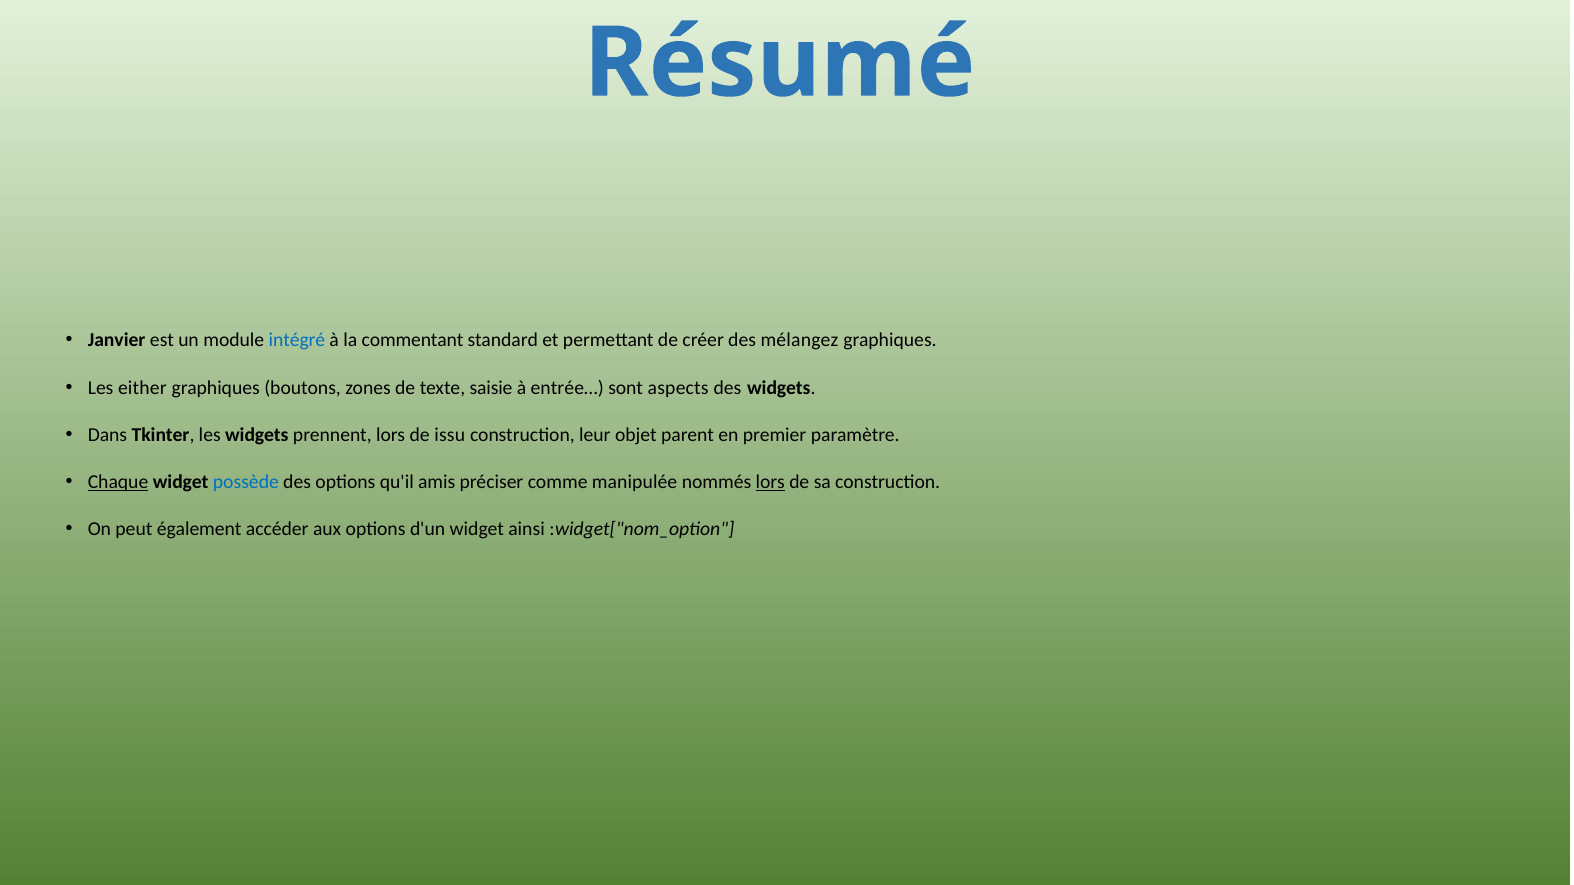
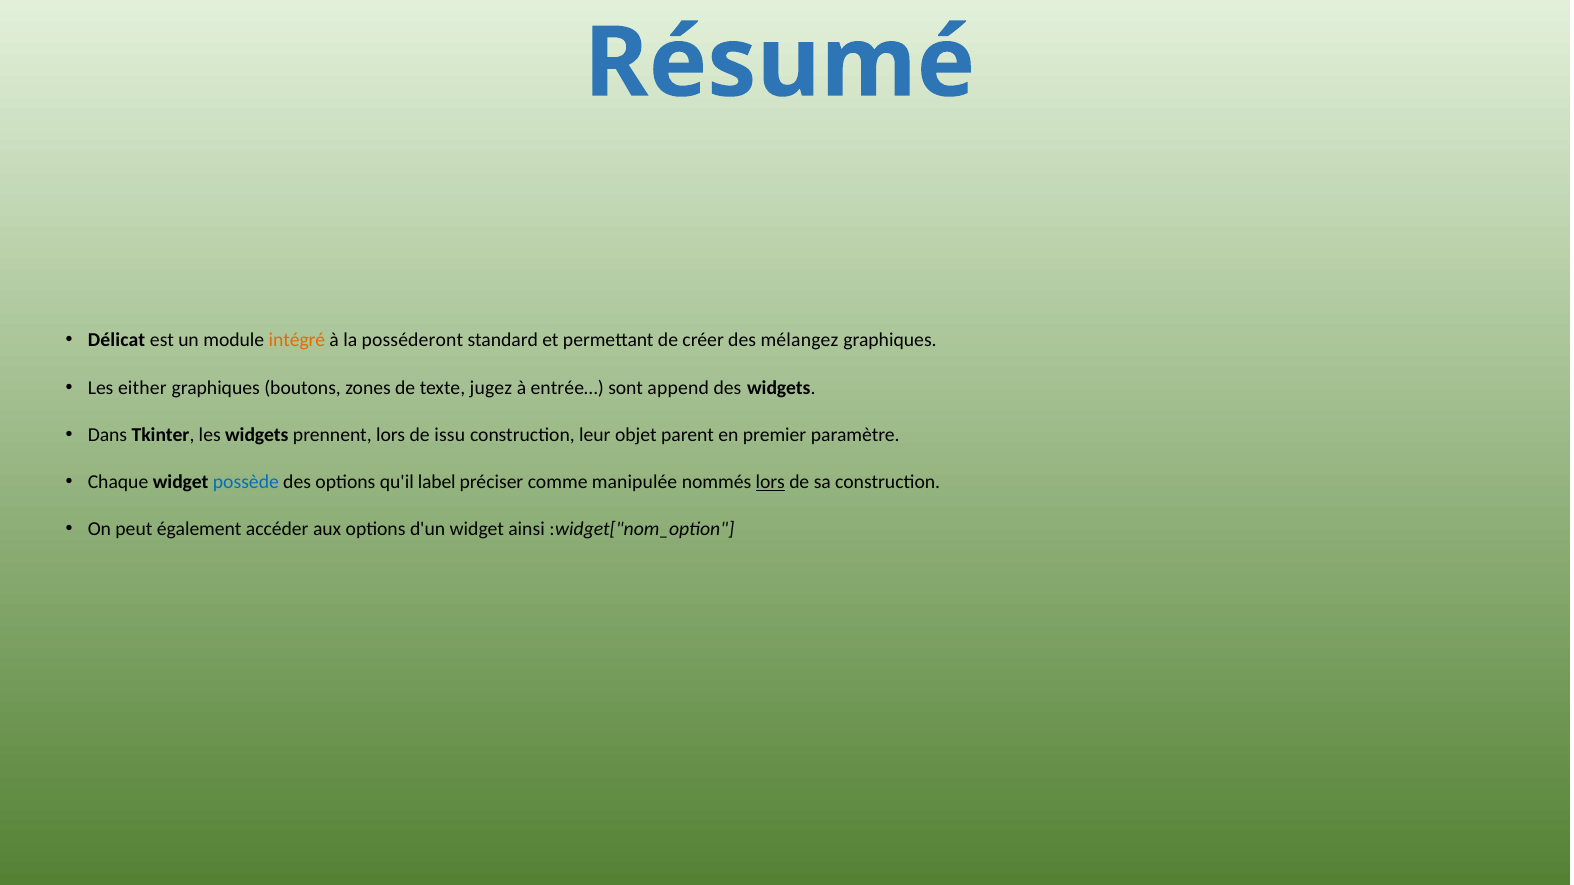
Janvier: Janvier -> Délicat
intégré colour: blue -> orange
commentant: commentant -> posséderont
saisie: saisie -> jugez
aspects: aspects -> append
Chaque underline: present -> none
amis: amis -> label
